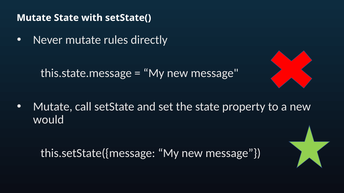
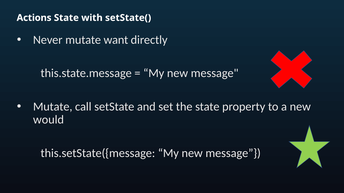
Mutate at (34, 18): Mutate -> Actions
rules: rules -> want
